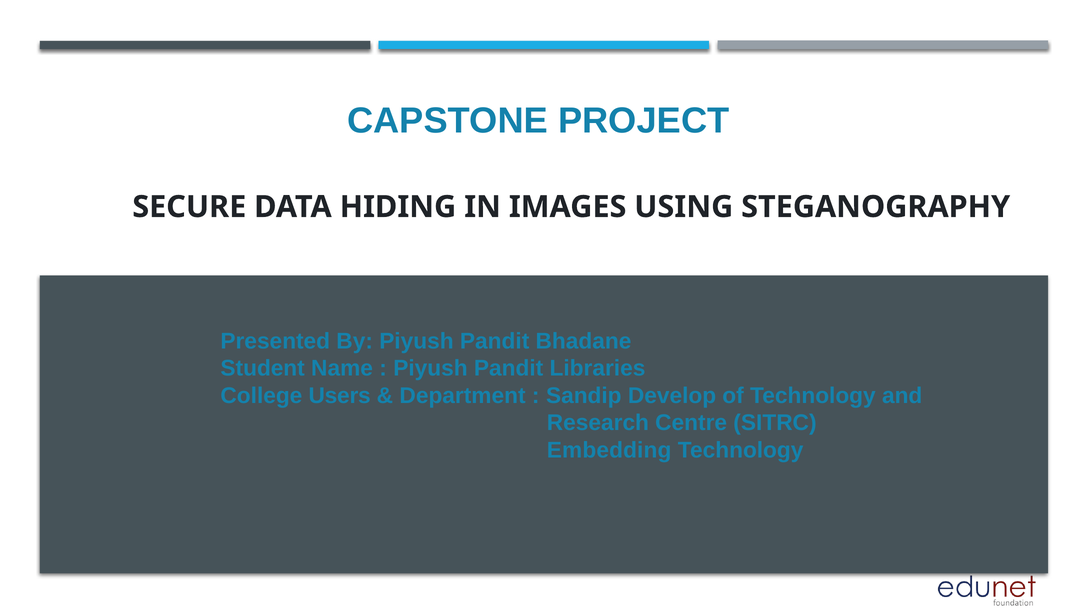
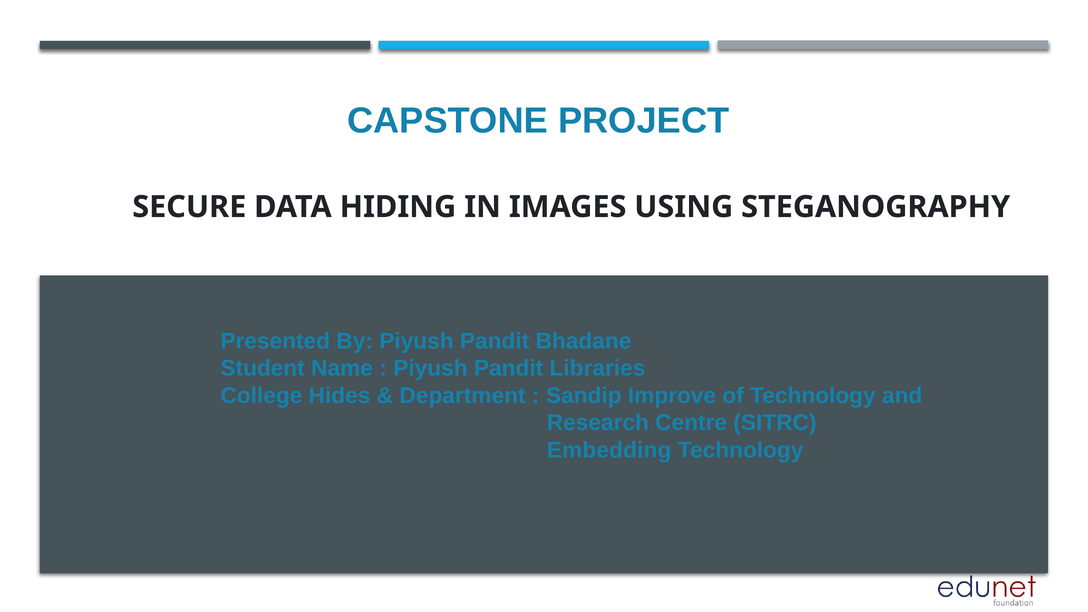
Users: Users -> Hides
Develop: Develop -> Improve
